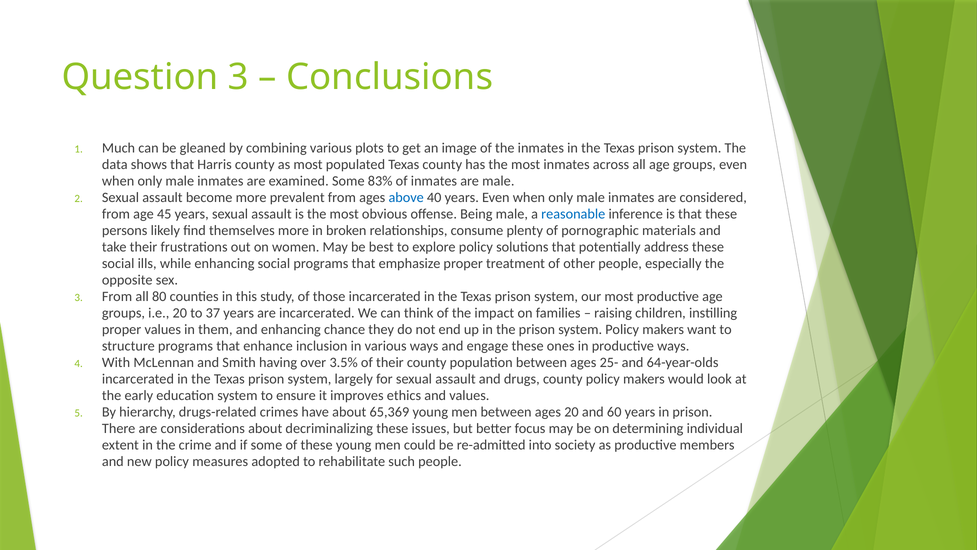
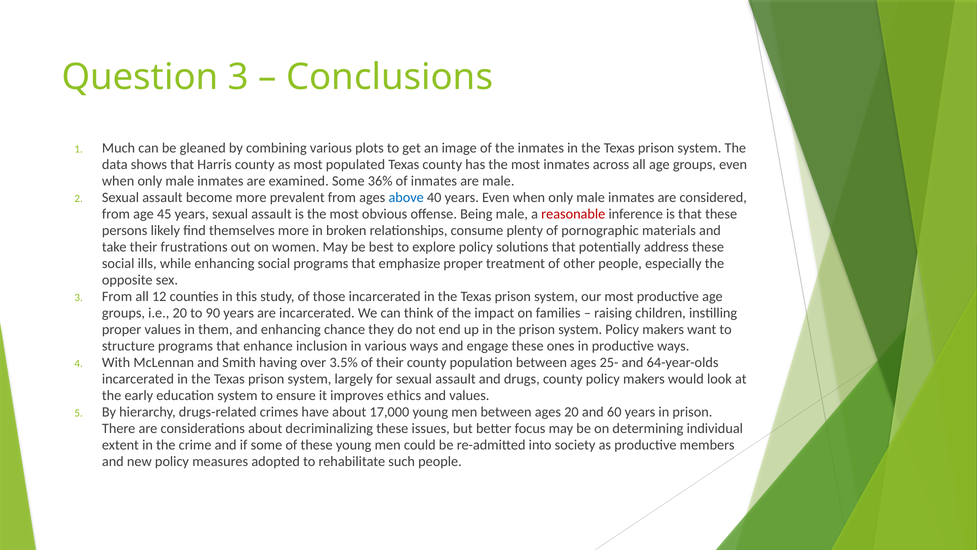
83%: 83% -> 36%
reasonable colour: blue -> red
80: 80 -> 12
37: 37 -> 90
65,369: 65,369 -> 17,000
